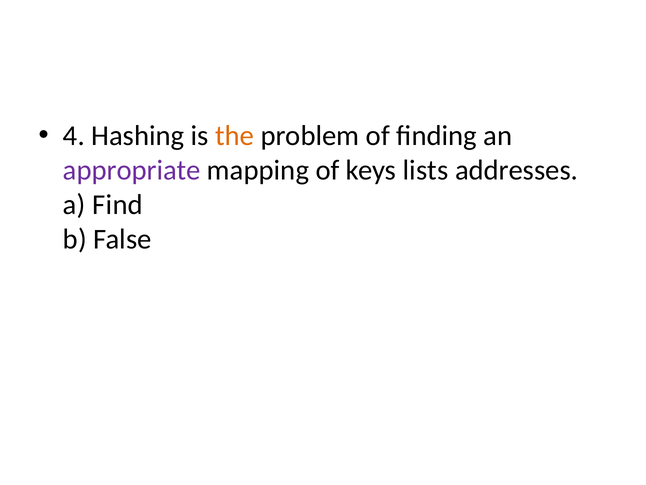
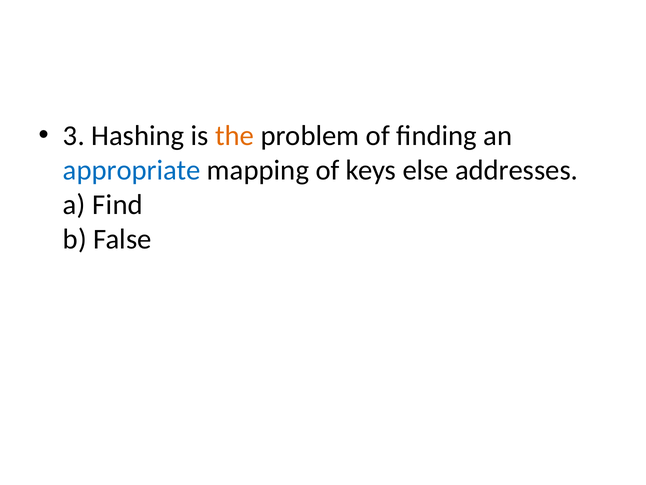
4: 4 -> 3
appropriate colour: purple -> blue
lists: lists -> else
